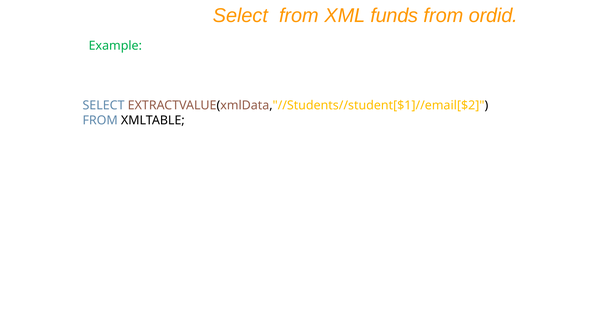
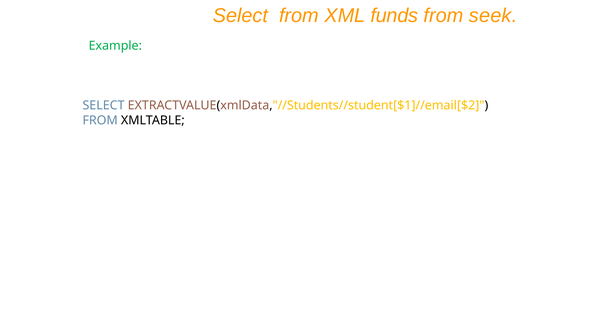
ordid: ordid -> seek
